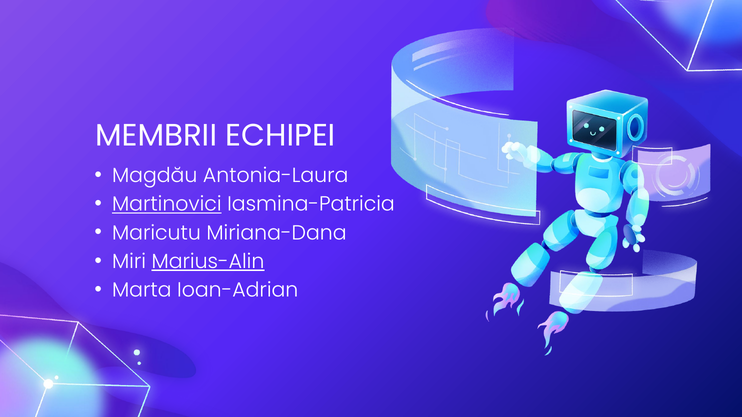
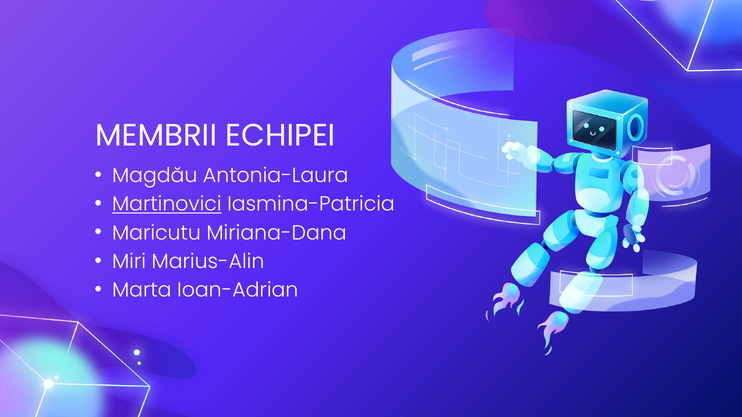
Marius-Alin underline: present -> none
